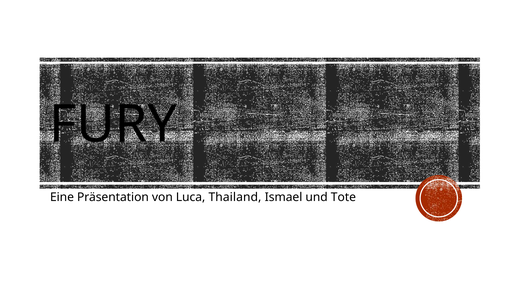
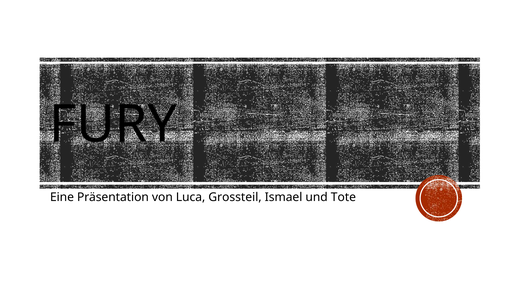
Thailand: Thailand -> Grossteil
